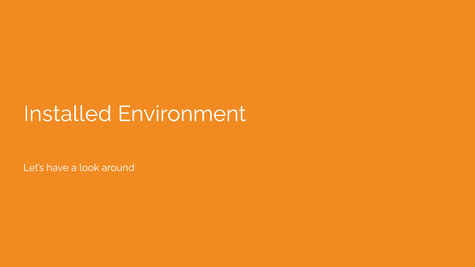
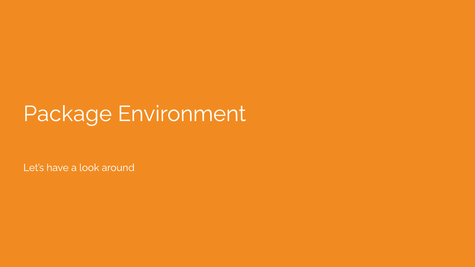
Installed: Installed -> Package
